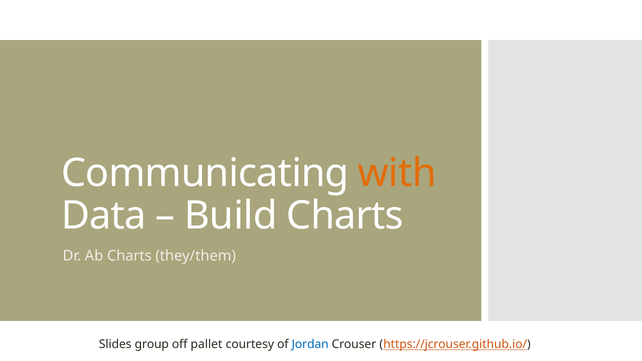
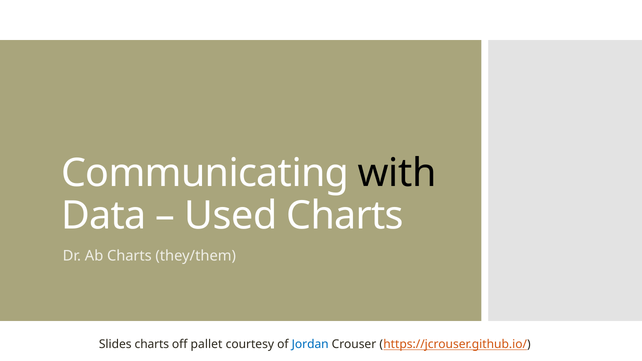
with colour: orange -> black
Build: Build -> Used
Slides group: group -> charts
